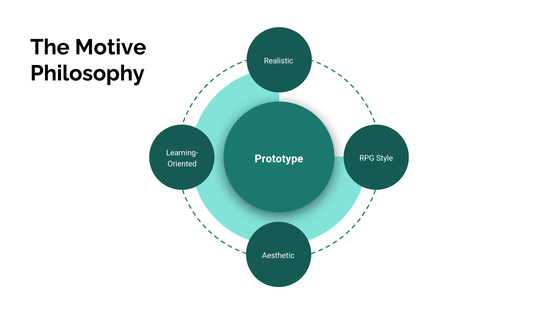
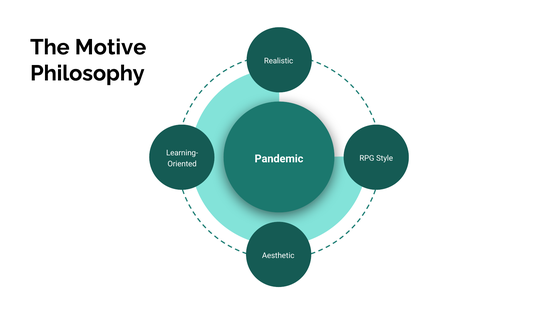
Prototype: Prototype -> Pandemic
